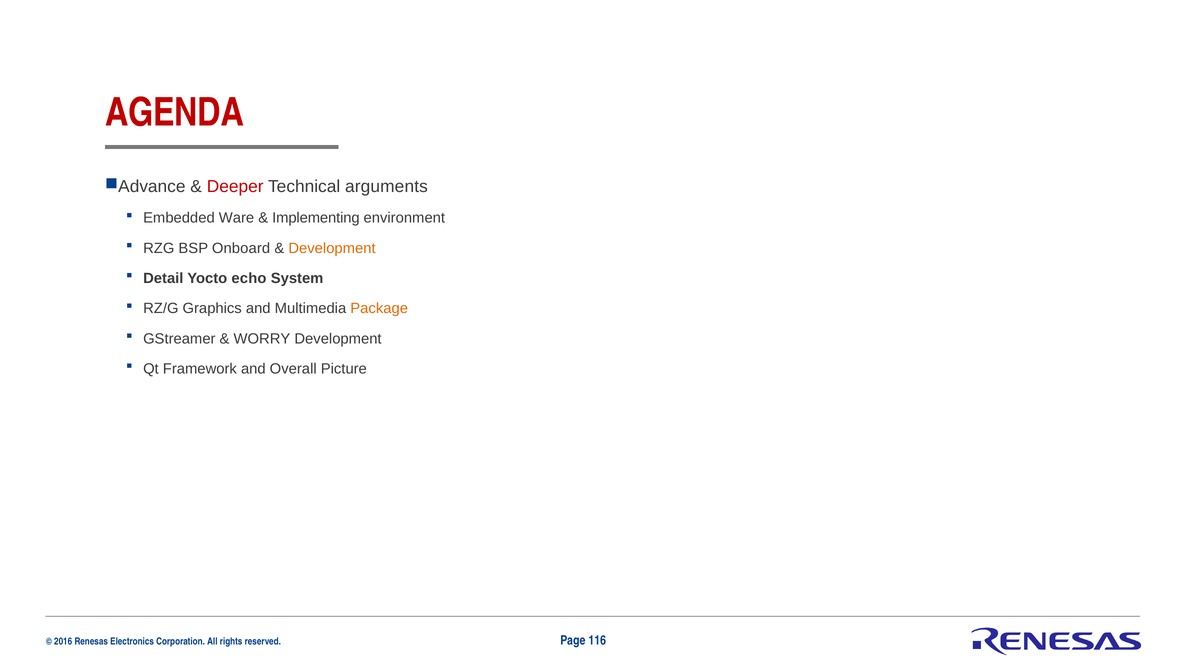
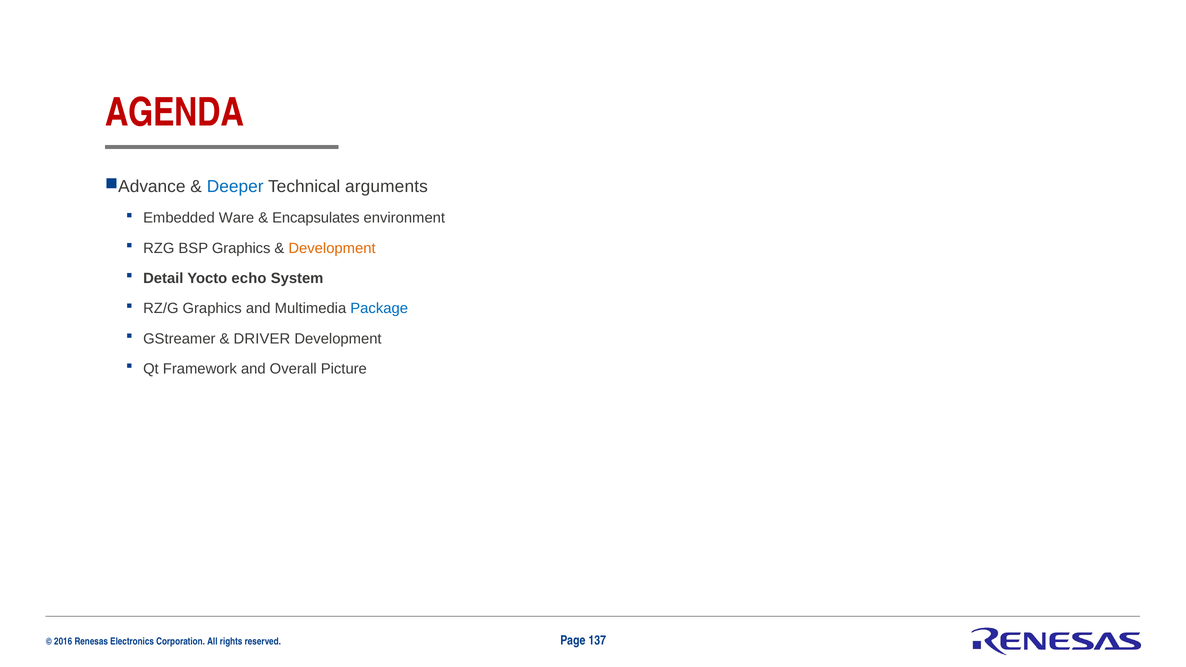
Deeper colour: red -> blue
Implementing: Implementing -> Encapsulates
BSP Onboard: Onboard -> Graphics
Package colour: orange -> blue
WORRY: WORRY -> DRIVER
116: 116 -> 137
